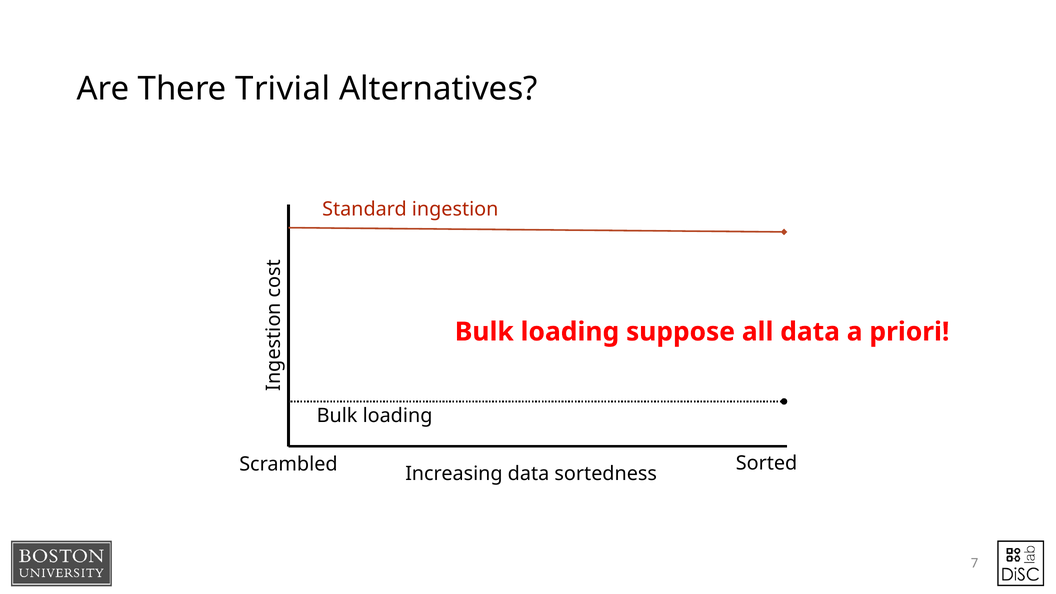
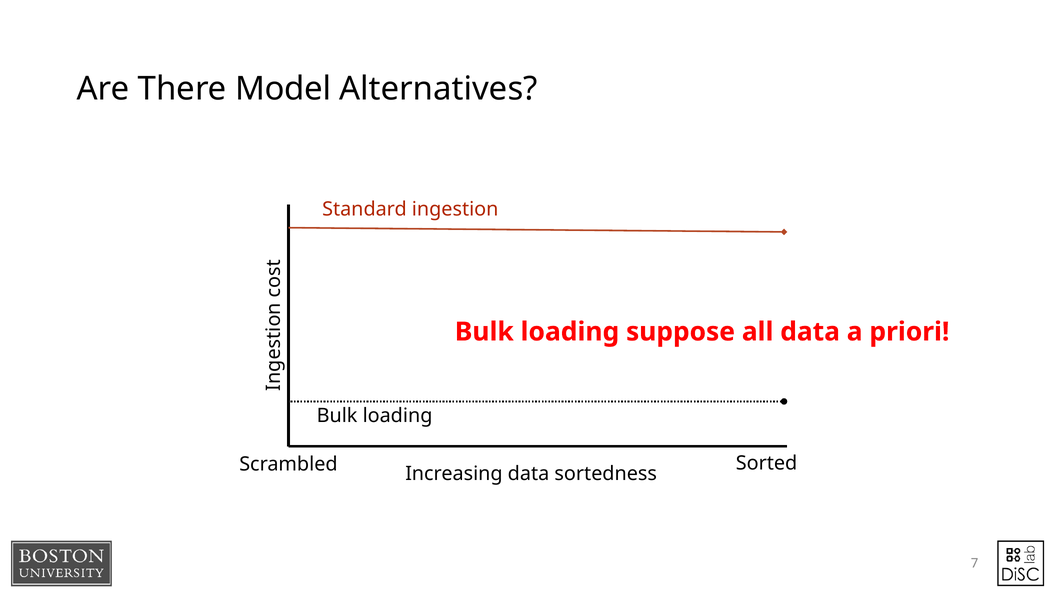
Trivial: Trivial -> Model
